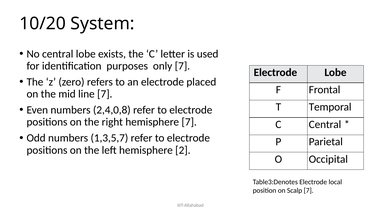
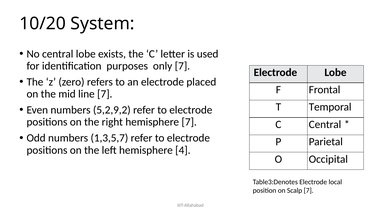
2,4,0,8: 2,4,0,8 -> 5,2,9,2
2: 2 -> 4
